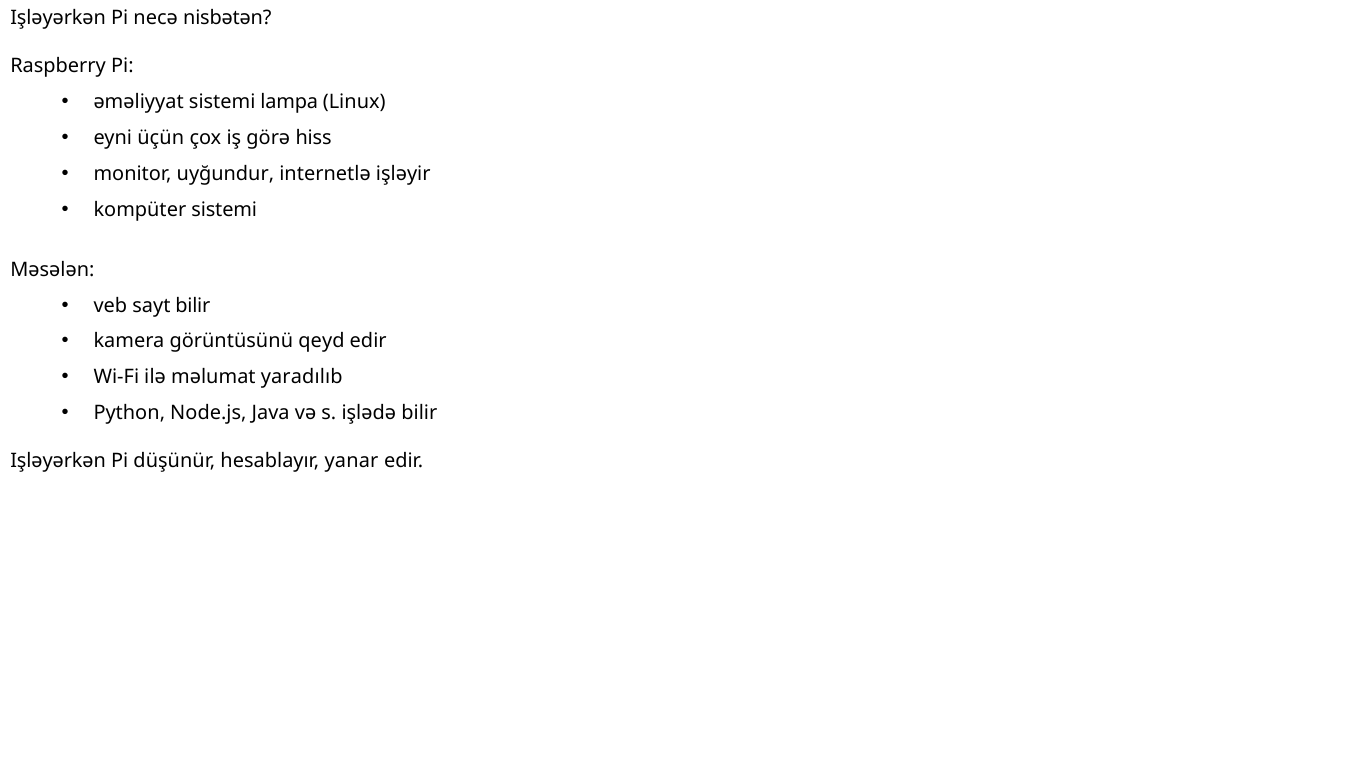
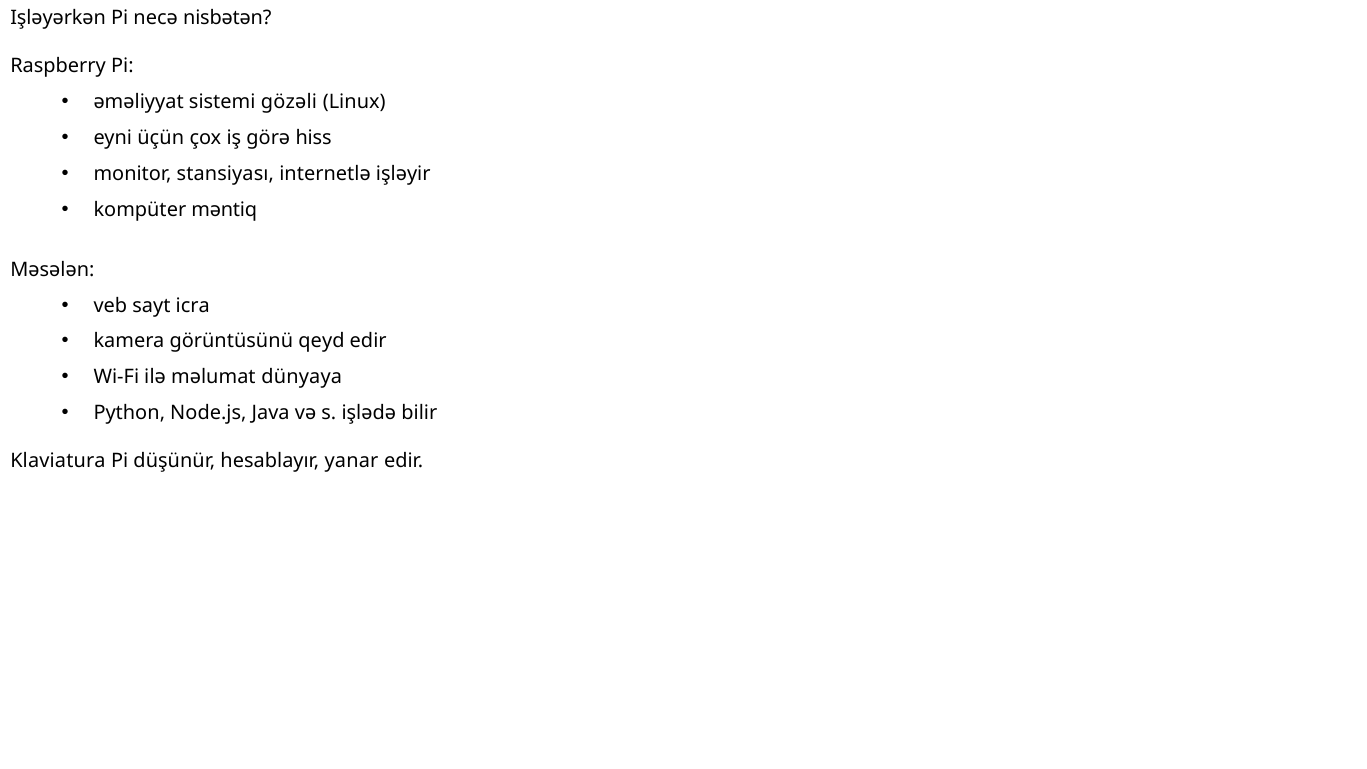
lampa: lampa -> gözəli
uyğundur: uyğundur -> stansiyası
kompüter sistemi: sistemi -> məntiq
sayt bilir: bilir -> icra
yaradılıb: yaradılıb -> dünyaya
Işləyərkən at (58, 461): Işləyərkən -> Klaviatura
